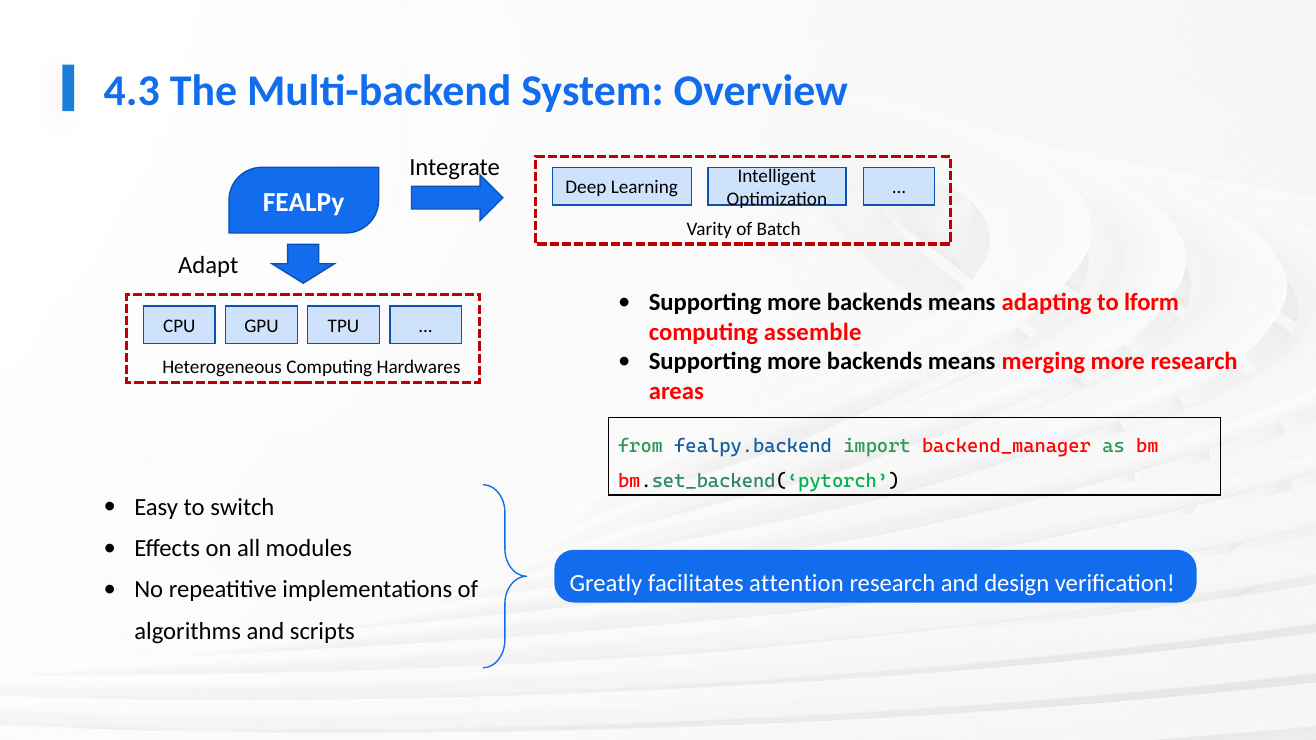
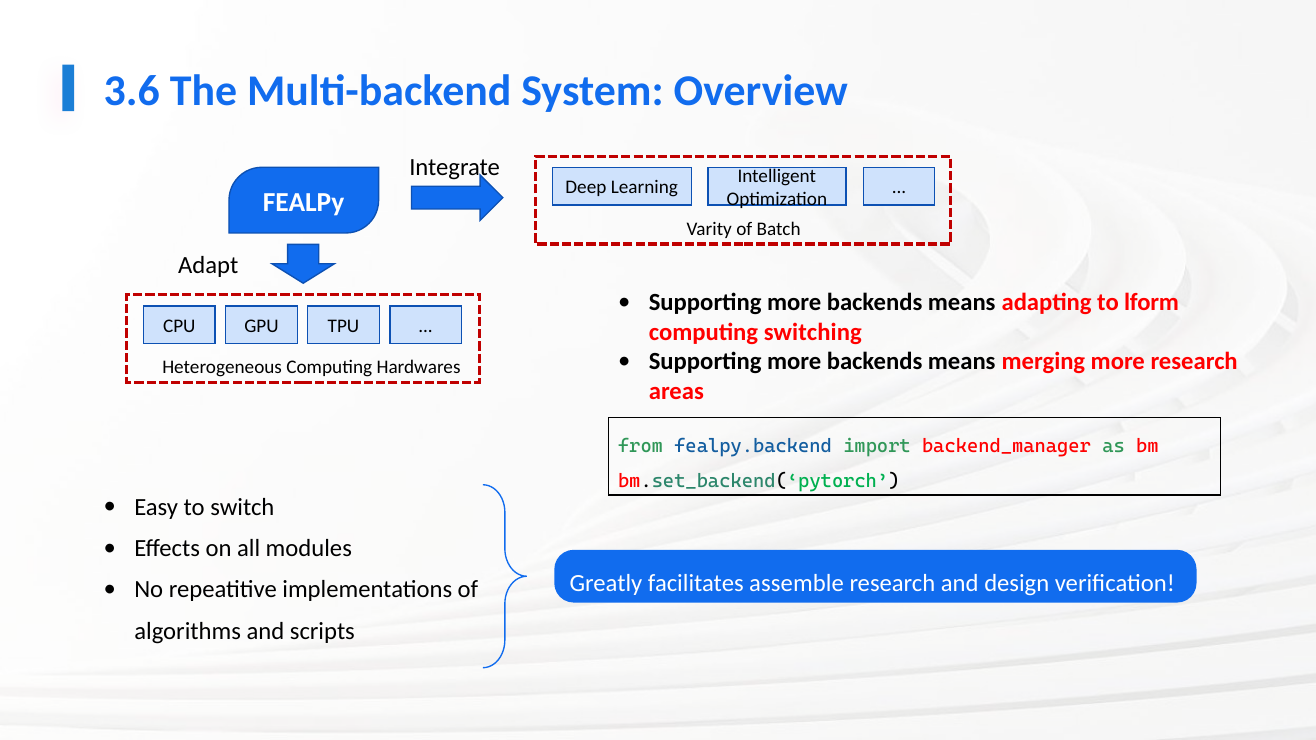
4.3: 4.3 -> 3.6
assemble: assemble -> switching
attention: attention -> assemble
